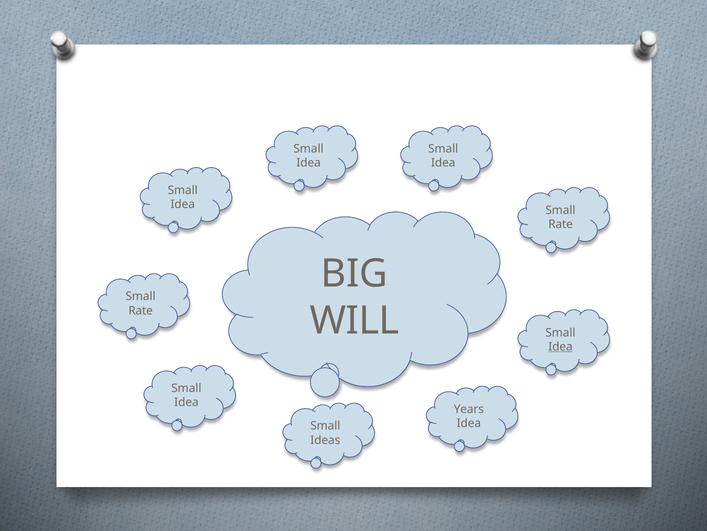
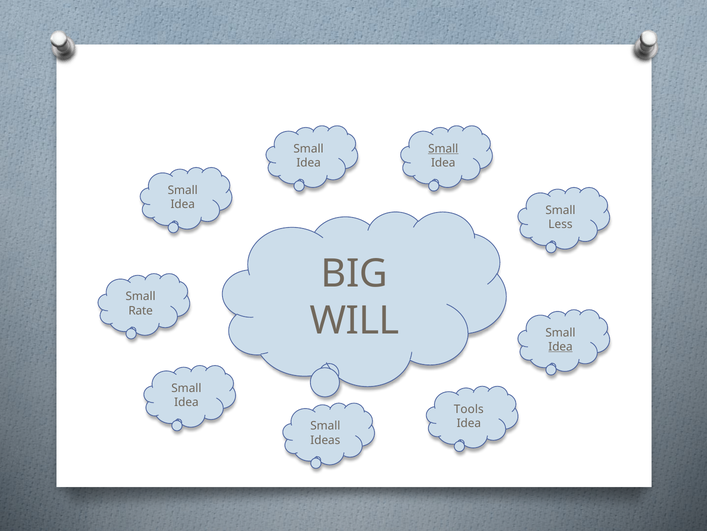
Small at (443, 148) underline: none -> present
Rate at (561, 224): Rate -> Less
Years: Years -> Tools
